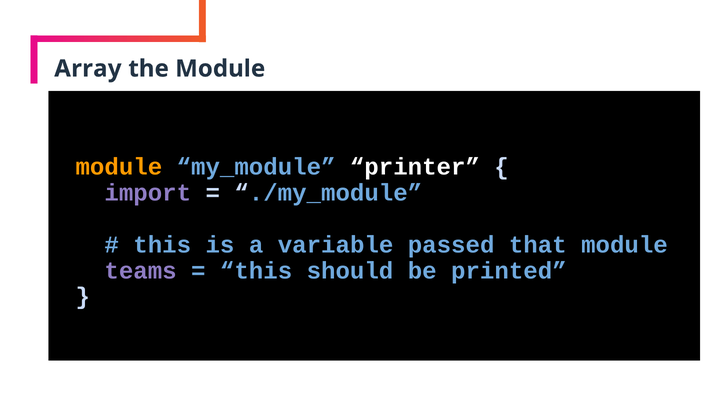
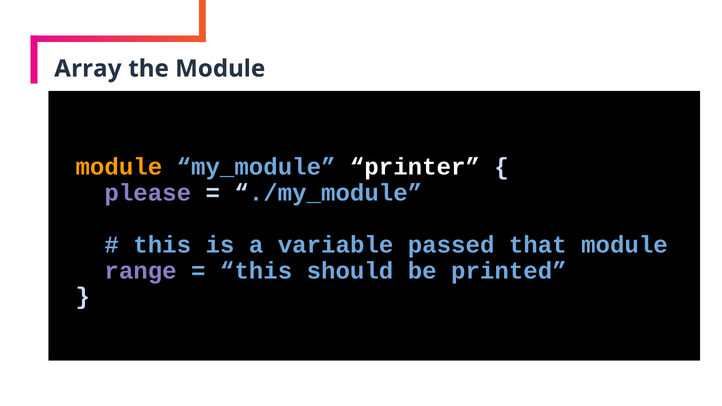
import: import -> please
teams: teams -> range
